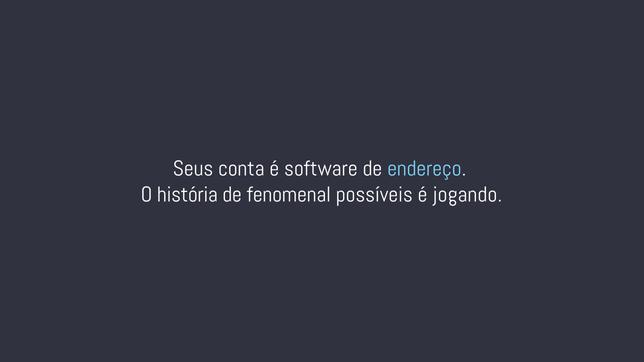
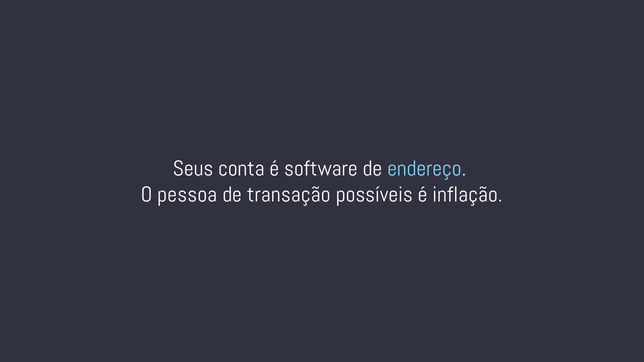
história: história -> pessoa
fenomenal: fenomenal -> transação
jogando: jogando -> inflação
